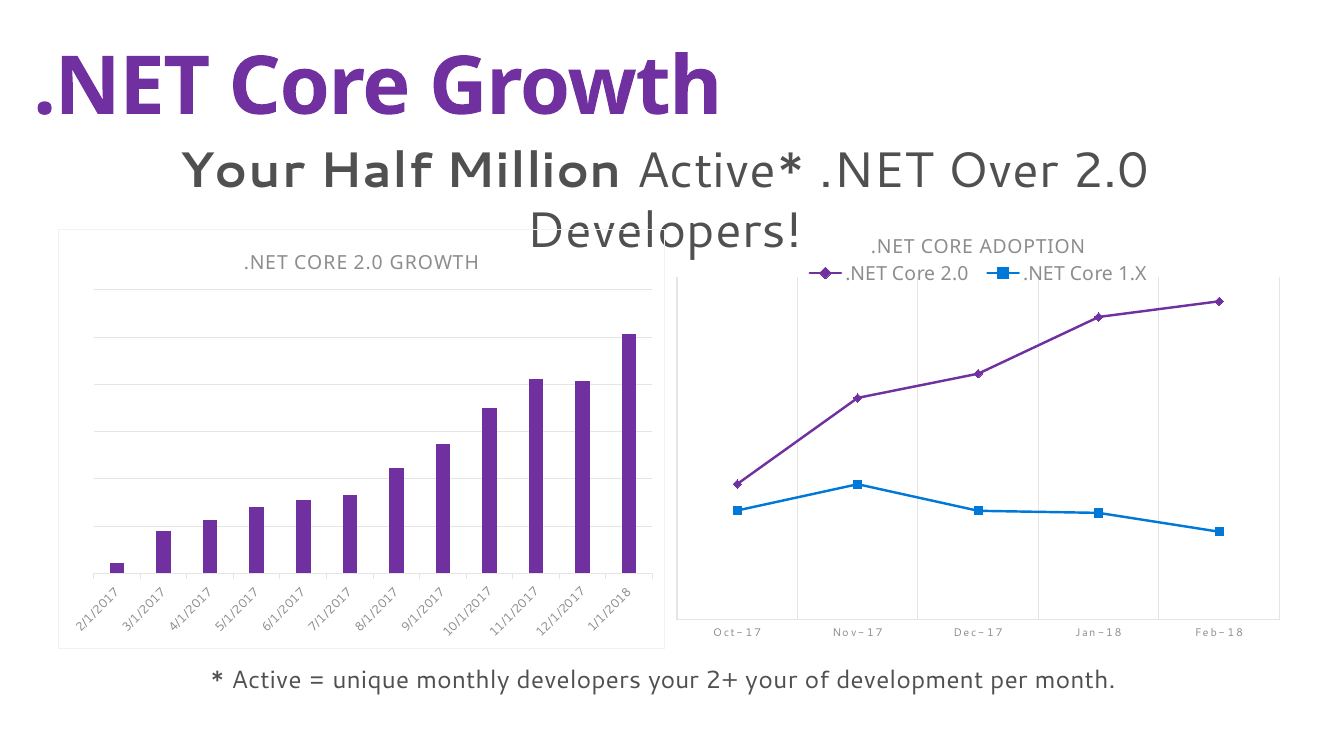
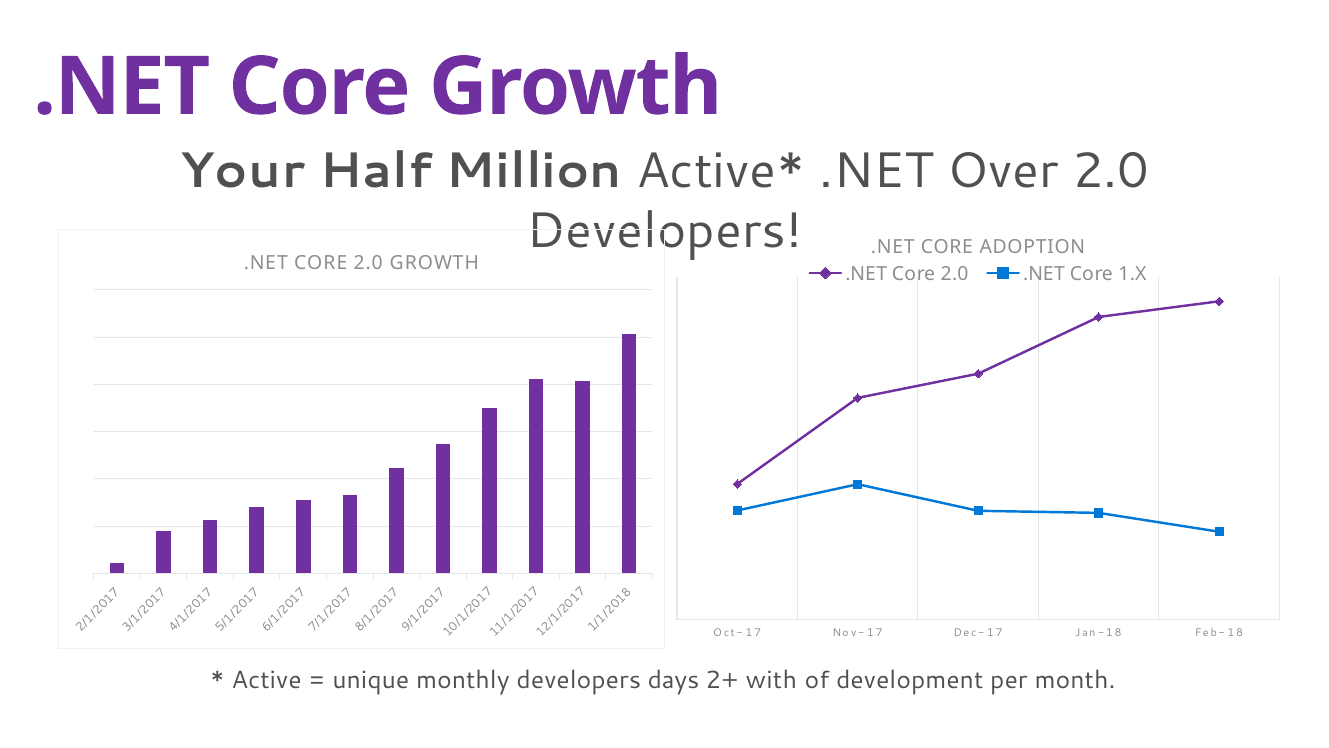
developers your: your -> days
2+ your: your -> with
